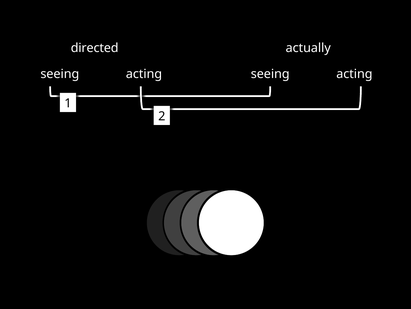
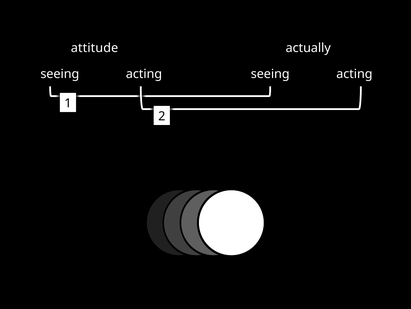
directed: directed -> attitude
